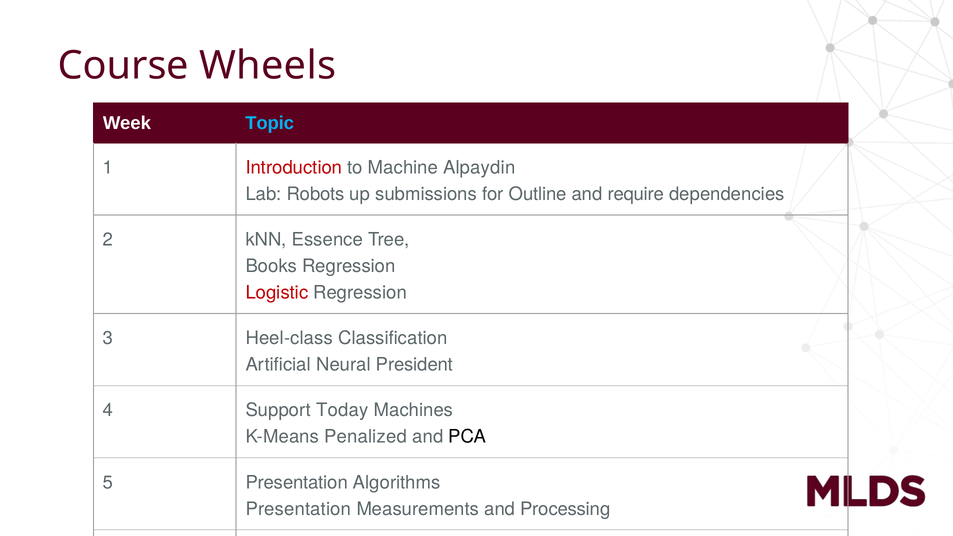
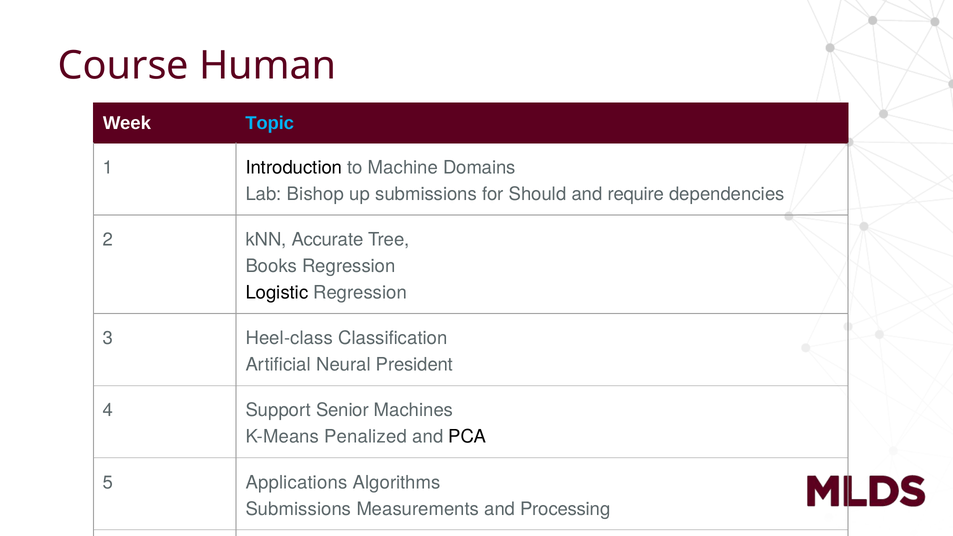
Wheels: Wheels -> Human
Introduction colour: red -> black
Alpaydin: Alpaydin -> Domains
Robots: Robots -> Bishop
Outline: Outline -> Should
Essence: Essence -> Accurate
Logistic colour: red -> black
Today: Today -> Senior
5 Presentation: Presentation -> Applications
Presentation at (298, 509): Presentation -> Submissions
